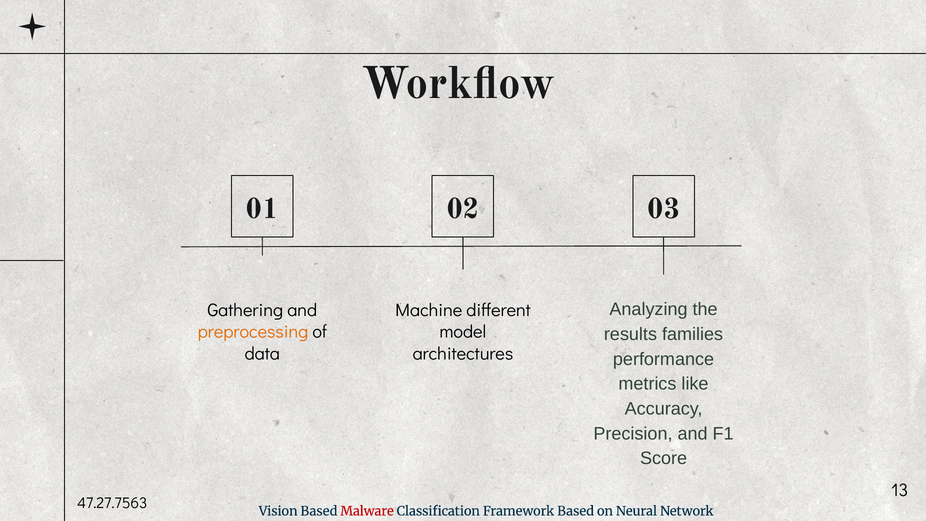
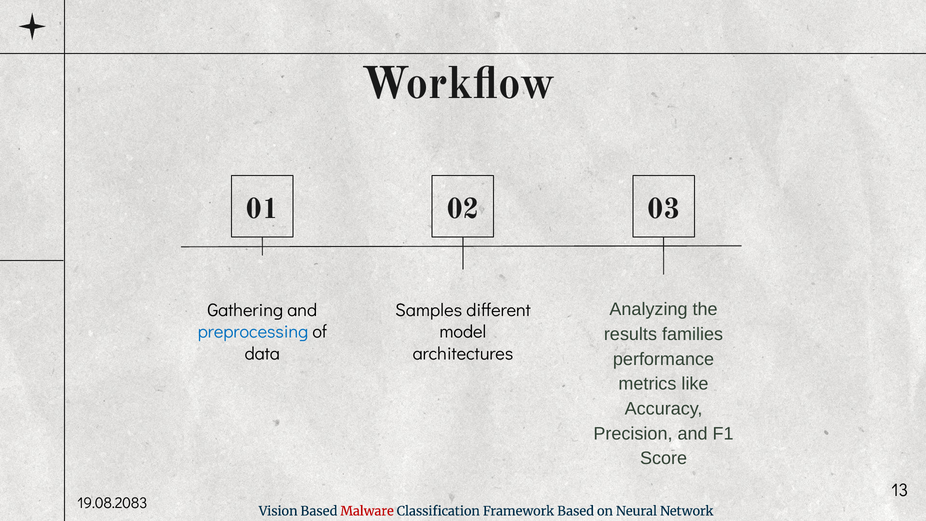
Machine: Machine -> Samples
preprocessing colour: orange -> blue
47.27.7563: 47.27.7563 -> 19.08.2083
